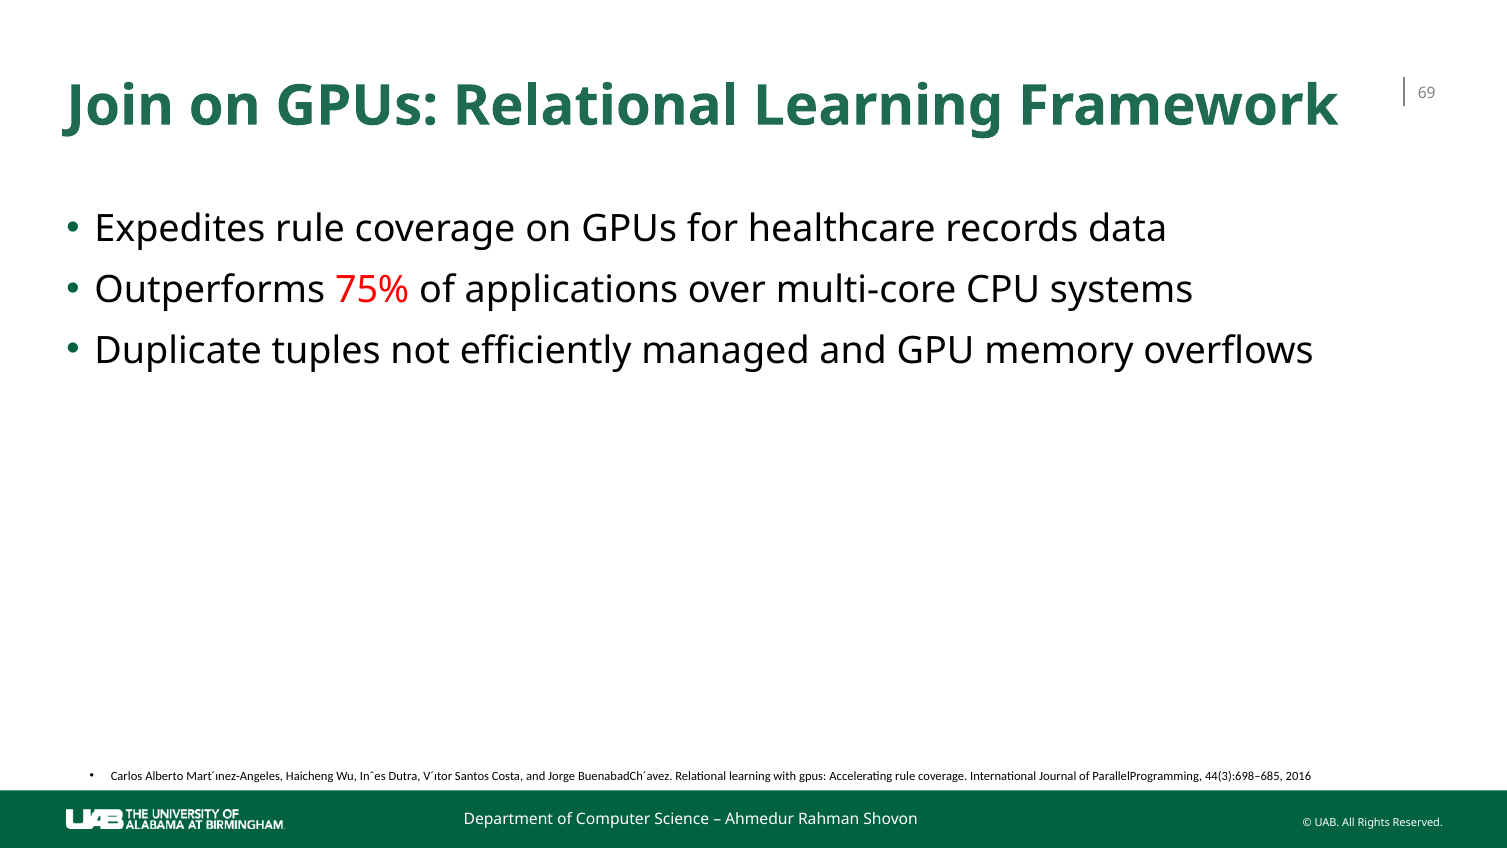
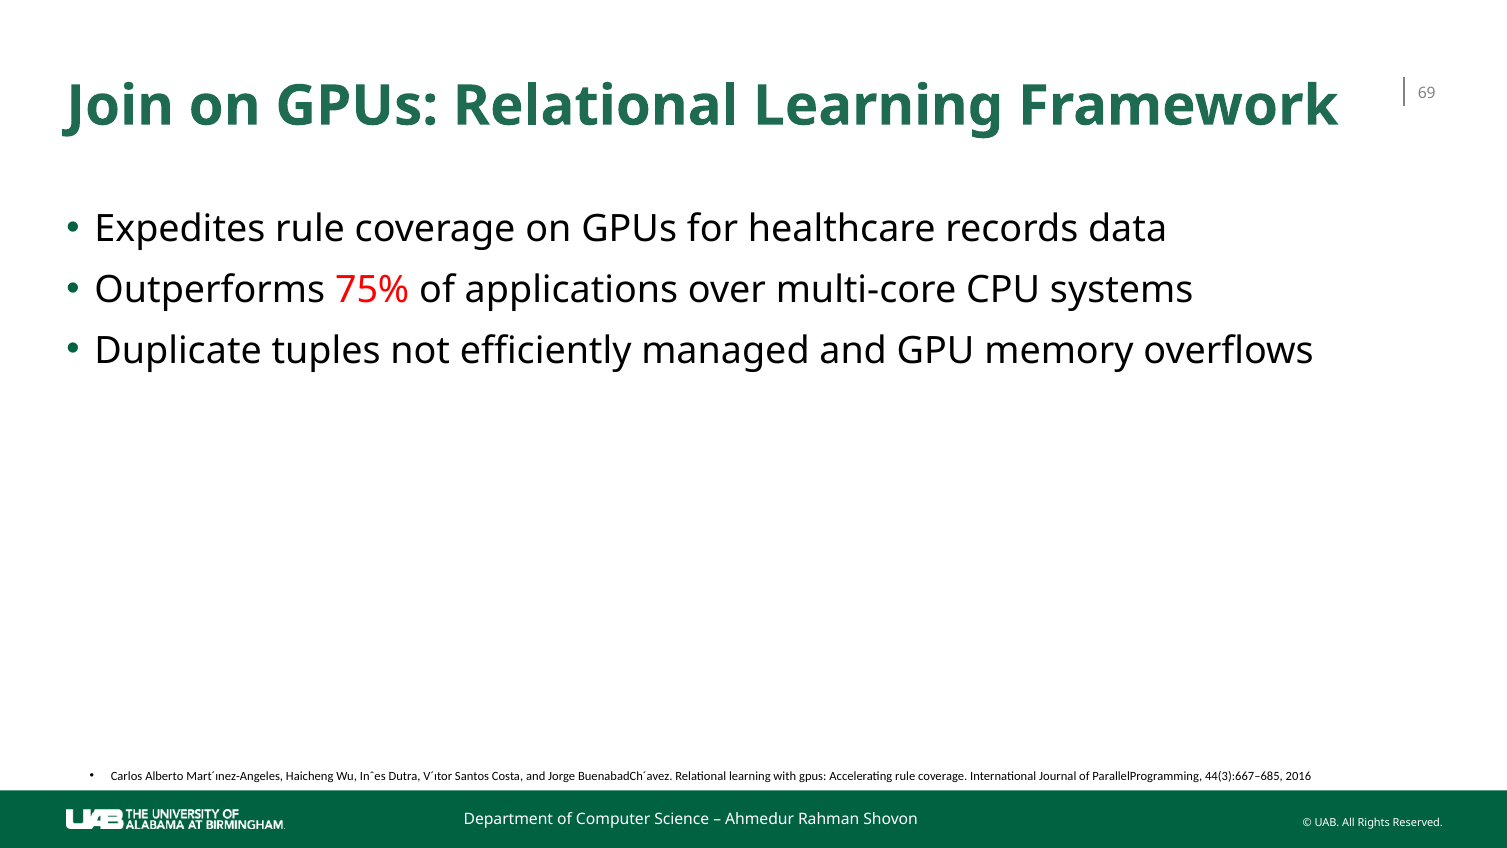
44(3):698–685: 44(3):698–685 -> 44(3):667–685
